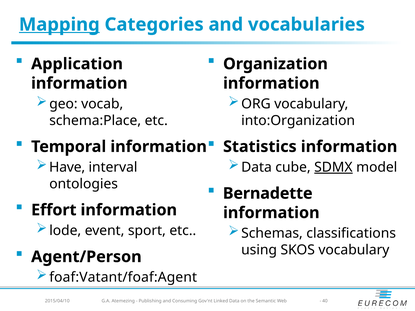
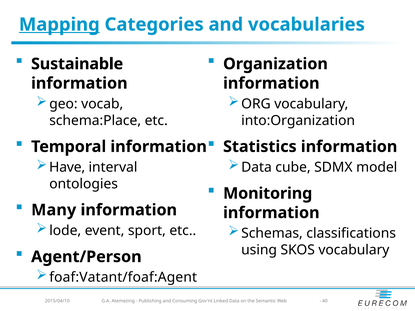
Application: Application -> Sustainable
SDMX underline: present -> none
Bernadette: Bernadette -> Monitoring
Effort: Effort -> Many
